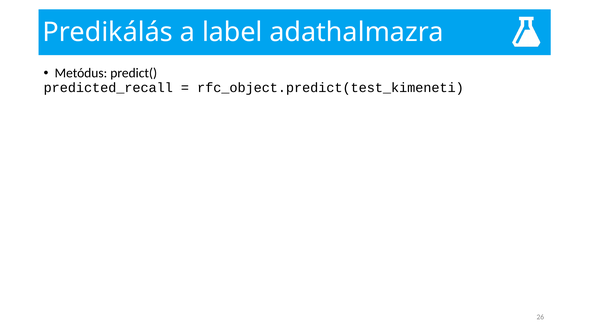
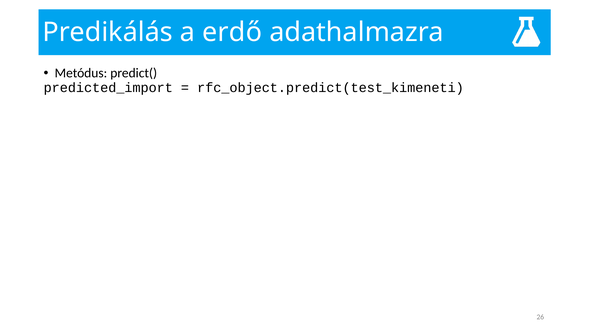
label: label -> erdő
predicted_recall: predicted_recall -> predicted_import
